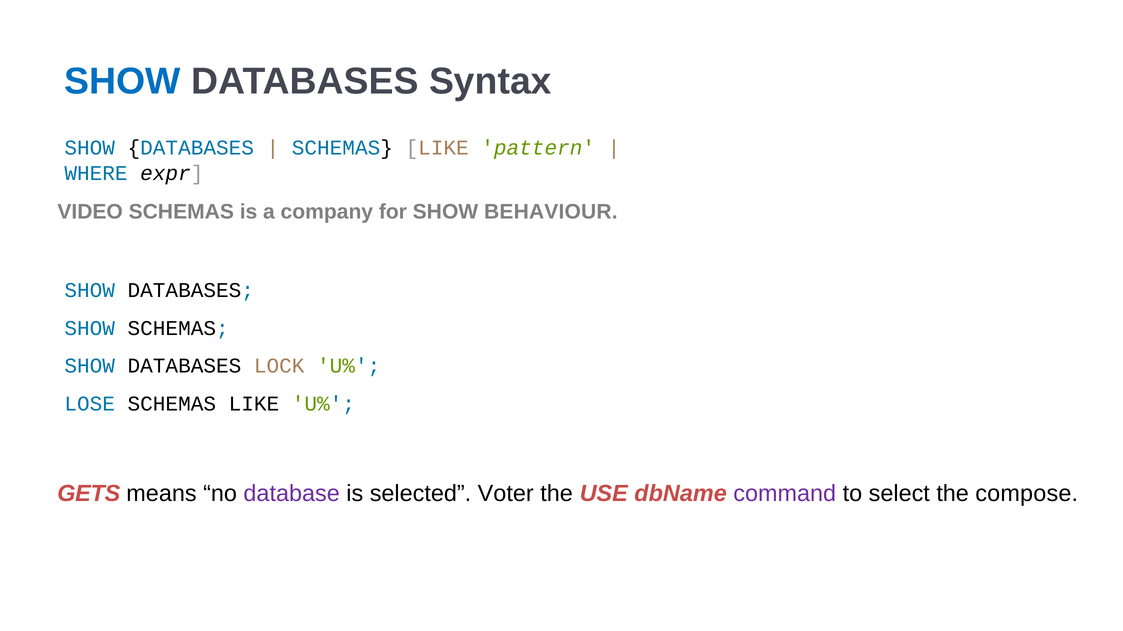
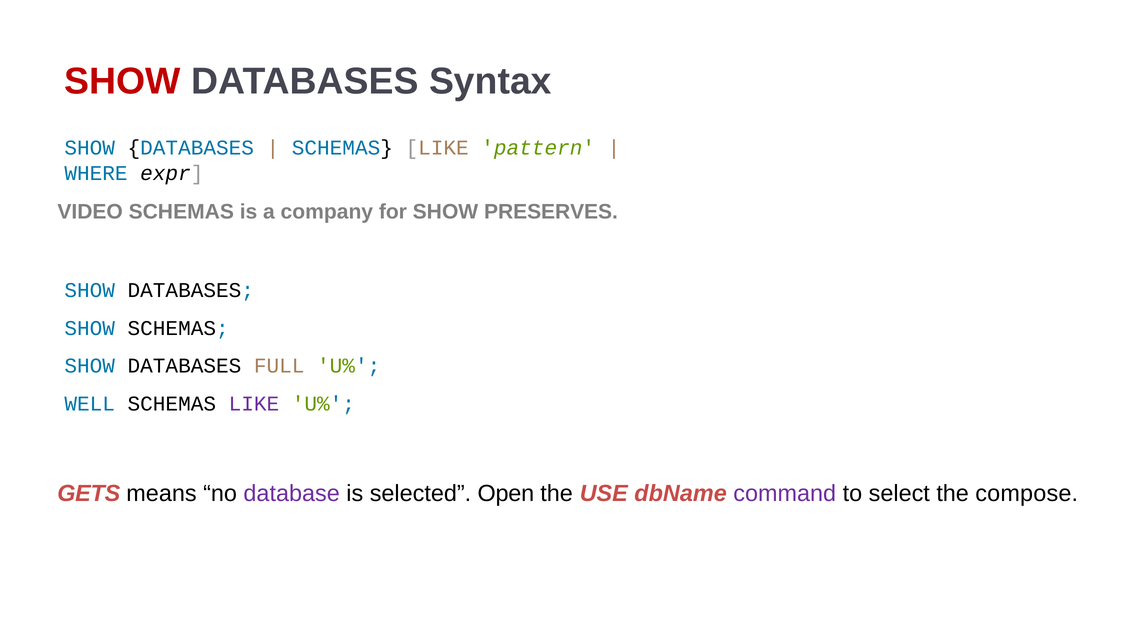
SHOW at (123, 81) colour: blue -> red
BEHAVIOUR: BEHAVIOUR -> PRESERVES
LOCK: LOCK -> FULL
LOSE: LOSE -> WELL
LIKE at (254, 404) colour: black -> purple
Voter: Voter -> Open
